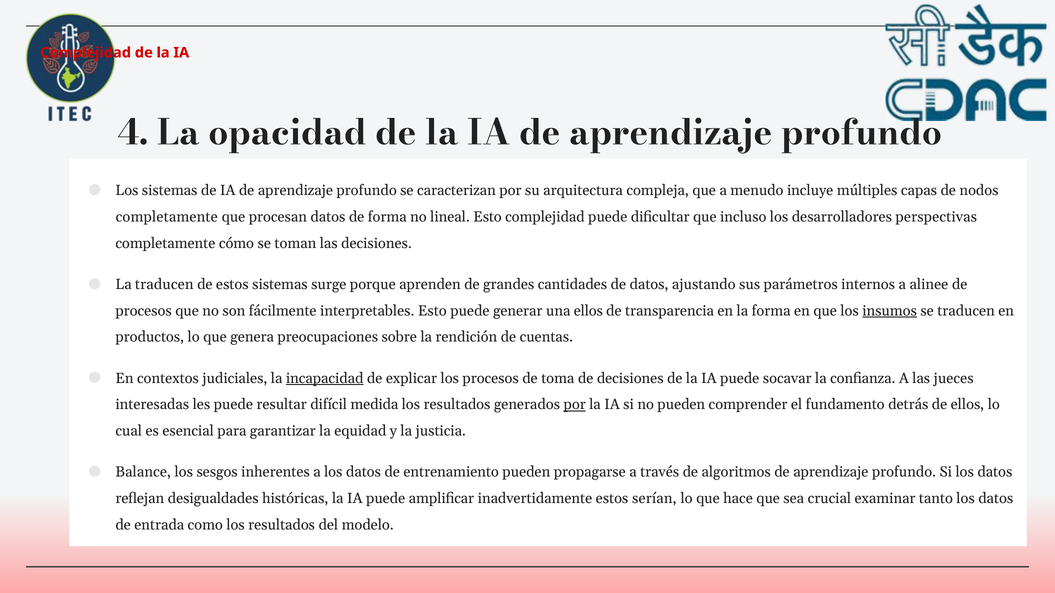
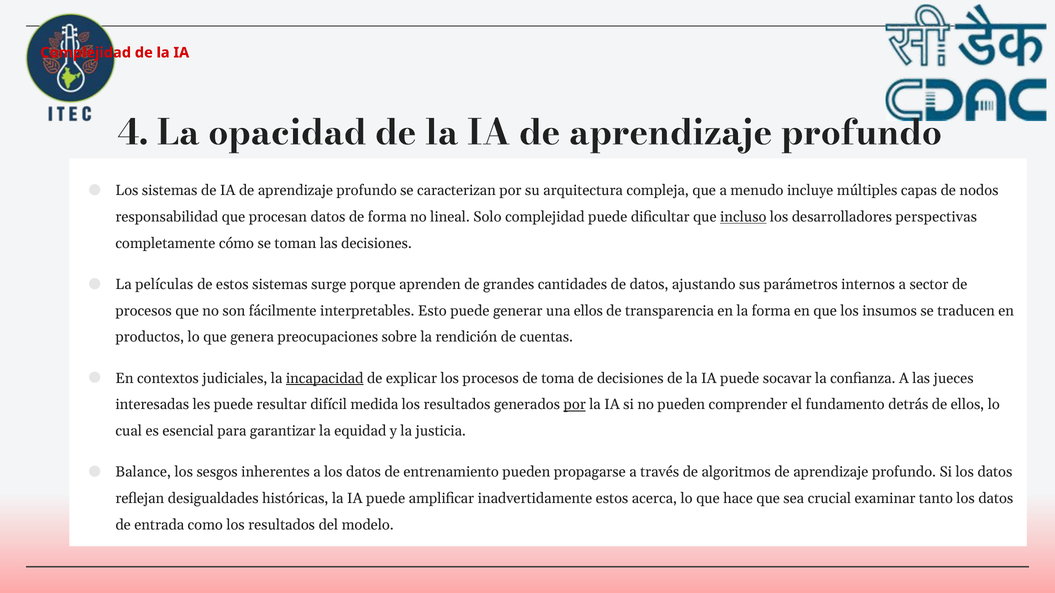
completamente at (167, 217): completamente -> responsabilidad
lineal Esto: Esto -> Solo
incluso underline: none -> present
La traducen: traducen -> películas
alinee: alinee -> sector
insumos underline: present -> none
serían: serían -> acerca
